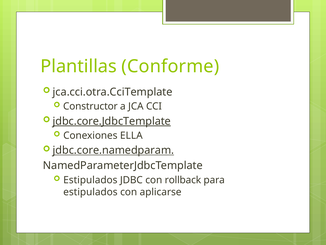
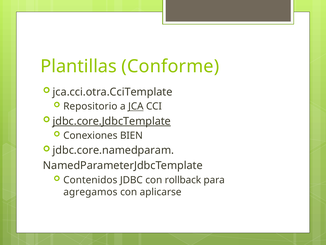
Constructor: Constructor -> Repositorio
JCA underline: none -> present
ELLA: ELLA -> BIEN
jdbc.core.namedparam underline: present -> none
Estipulados at (90, 180): Estipulados -> Contenidos
estipulados at (90, 192): estipulados -> agregamos
